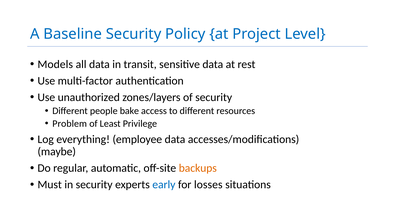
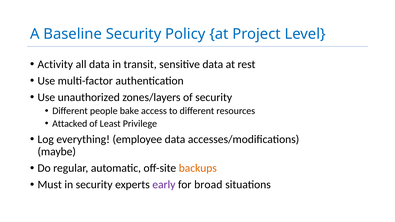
Models: Models -> Activity
Problem: Problem -> Attacked
early colour: blue -> purple
losses: losses -> broad
